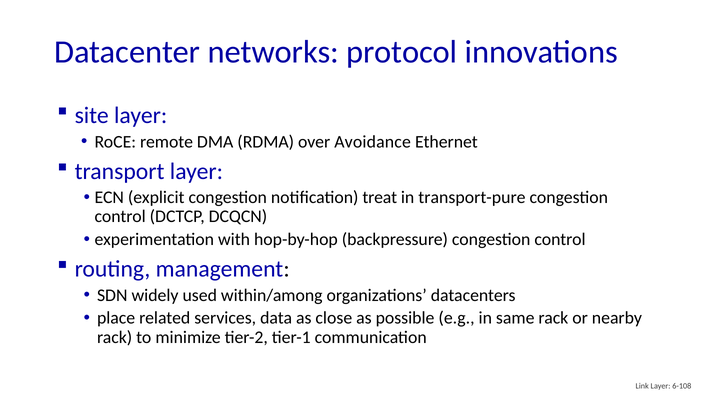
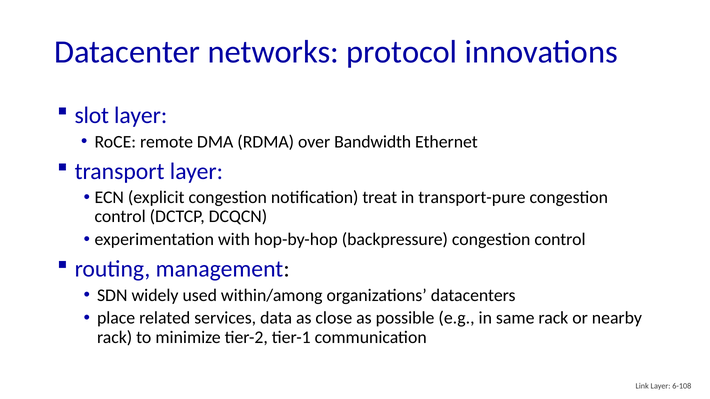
site: site -> slot
Avoidance: Avoidance -> Bandwidth
